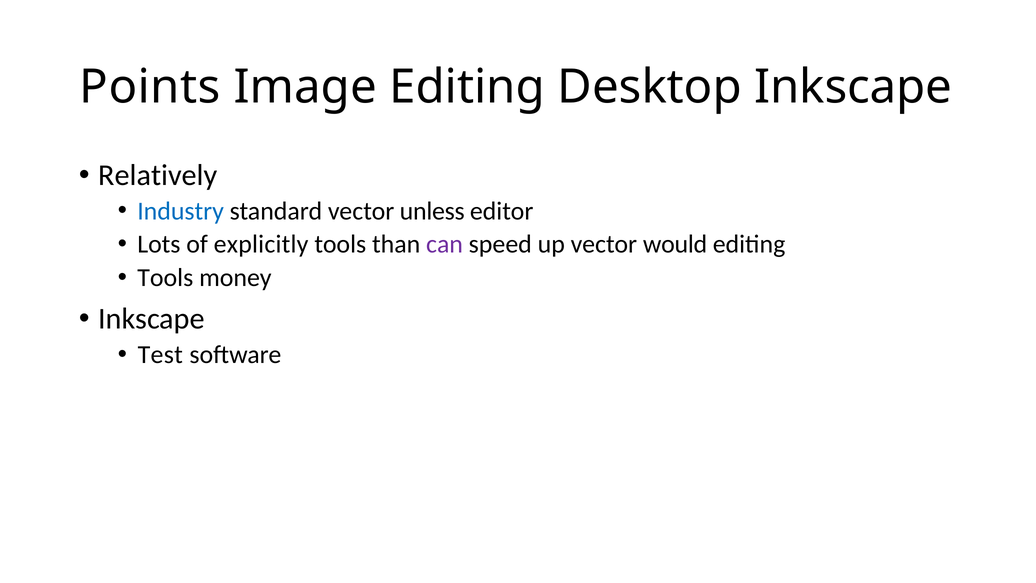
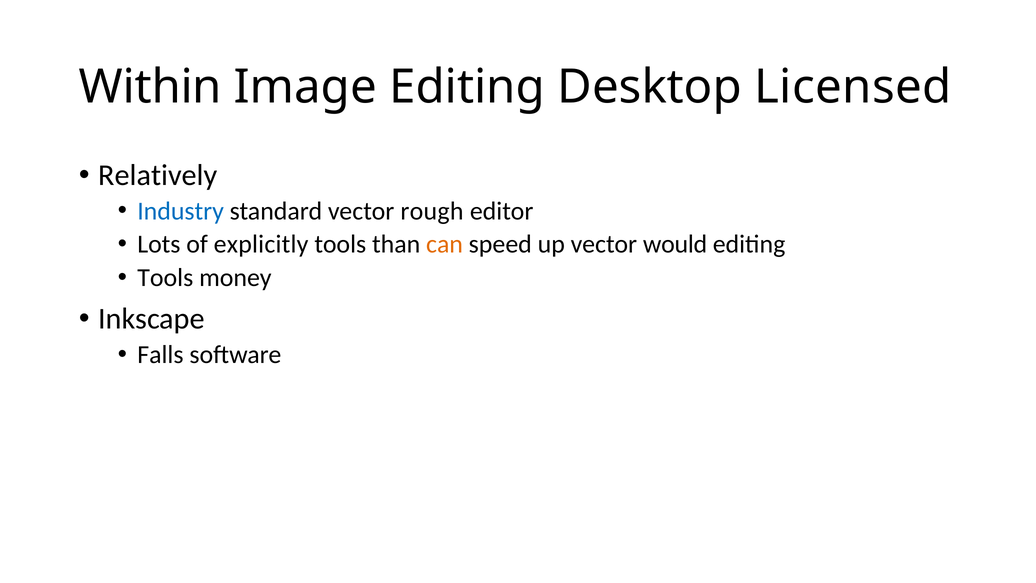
Points: Points -> Within
Desktop Inkscape: Inkscape -> Licensed
unless: unless -> rough
can colour: purple -> orange
Test: Test -> Falls
